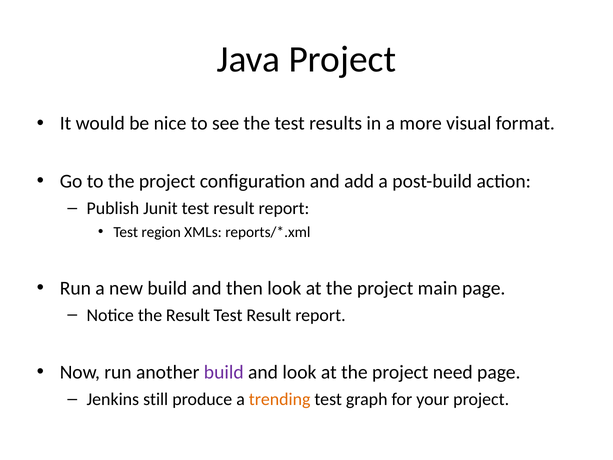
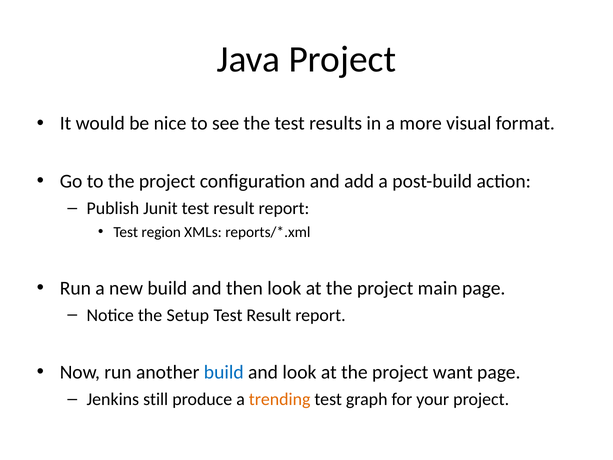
the Result: Result -> Setup
build at (224, 372) colour: purple -> blue
need: need -> want
